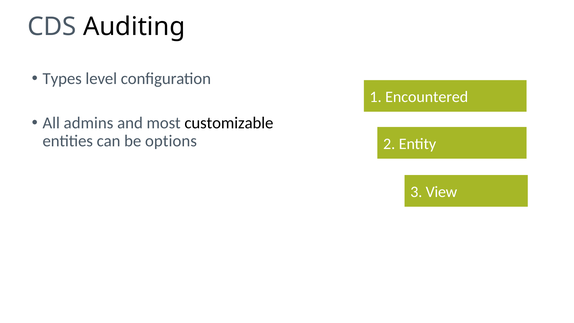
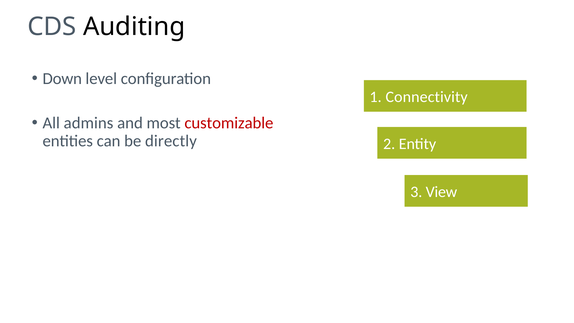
Types: Types -> Down
Encountered: Encountered -> Connectivity
customizable colour: black -> red
options: options -> directly
